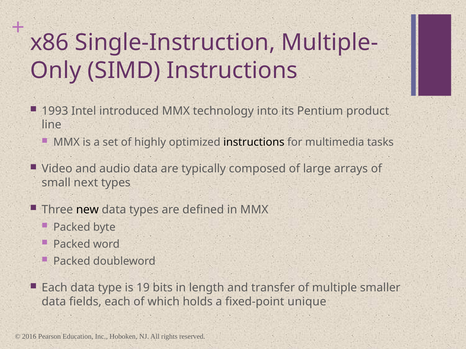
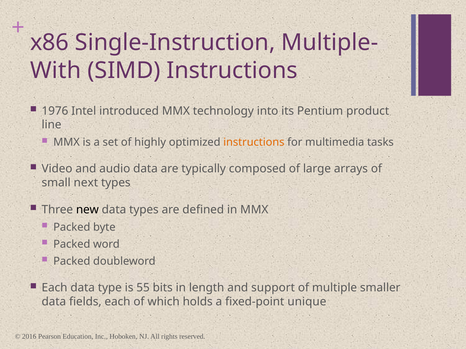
Only: Only -> With
1993: 1993 -> 1976
instructions at (254, 142) colour: black -> orange
19: 19 -> 55
transfer: transfer -> support
